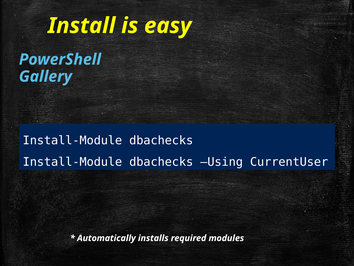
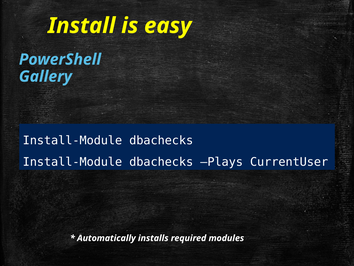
Using: Using -> Plays
